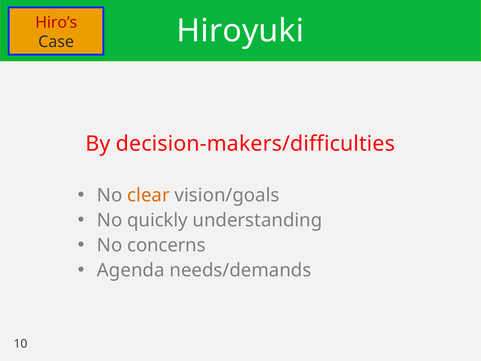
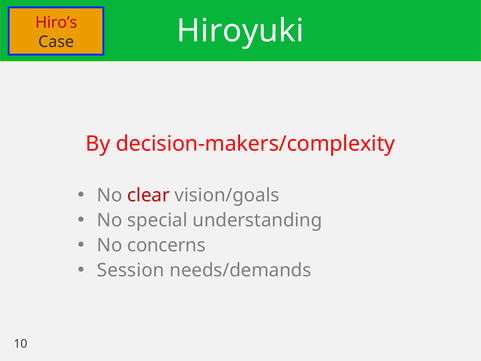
decision-makers/difficulties: decision-makers/difficulties -> decision-makers/complexity
clear colour: orange -> red
quickly: quickly -> special
Agenda: Agenda -> Session
